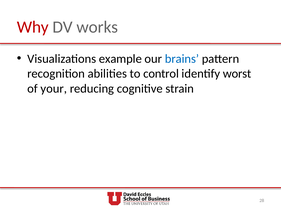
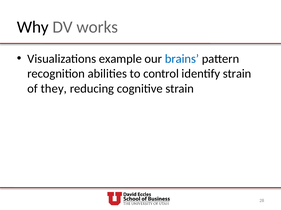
Why colour: red -> black
identify worst: worst -> strain
your: your -> they
